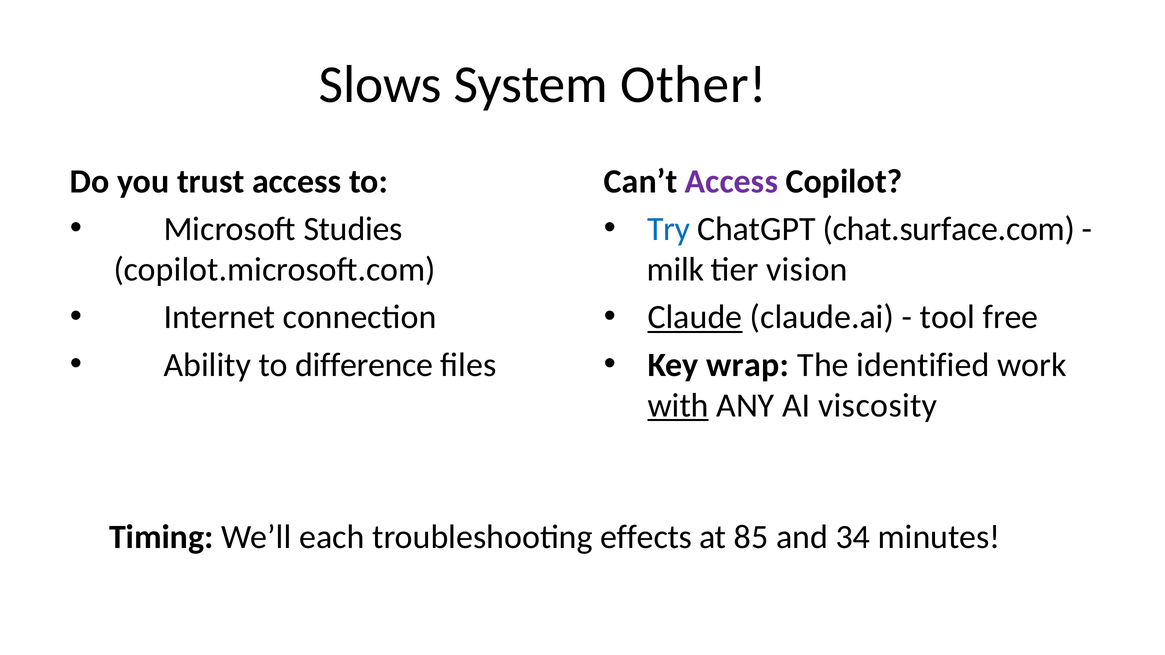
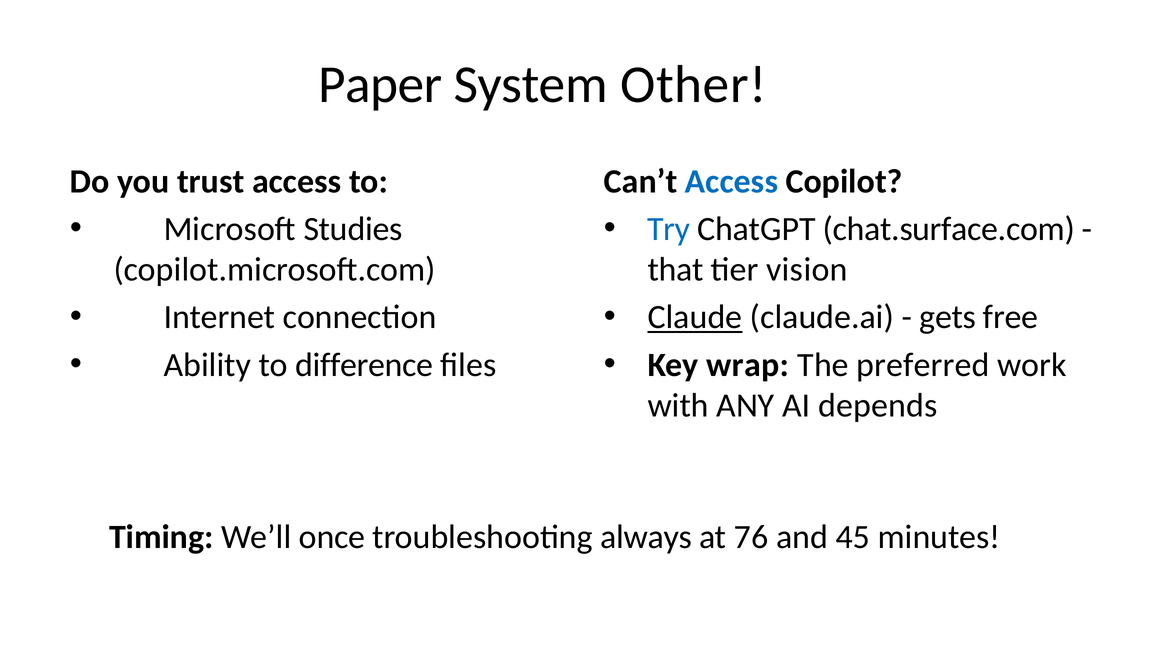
Slows: Slows -> Paper
Access at (731, 182) colour: purple -> blue
milk: milk -> that
tool: tool -> gets
identified: identified -> preferred
with underline: present -> none
viscosity: viscosity -> depends
each: each -> once
effects: effects -> always
85: 85 -> 76
34: 34 -> 45
